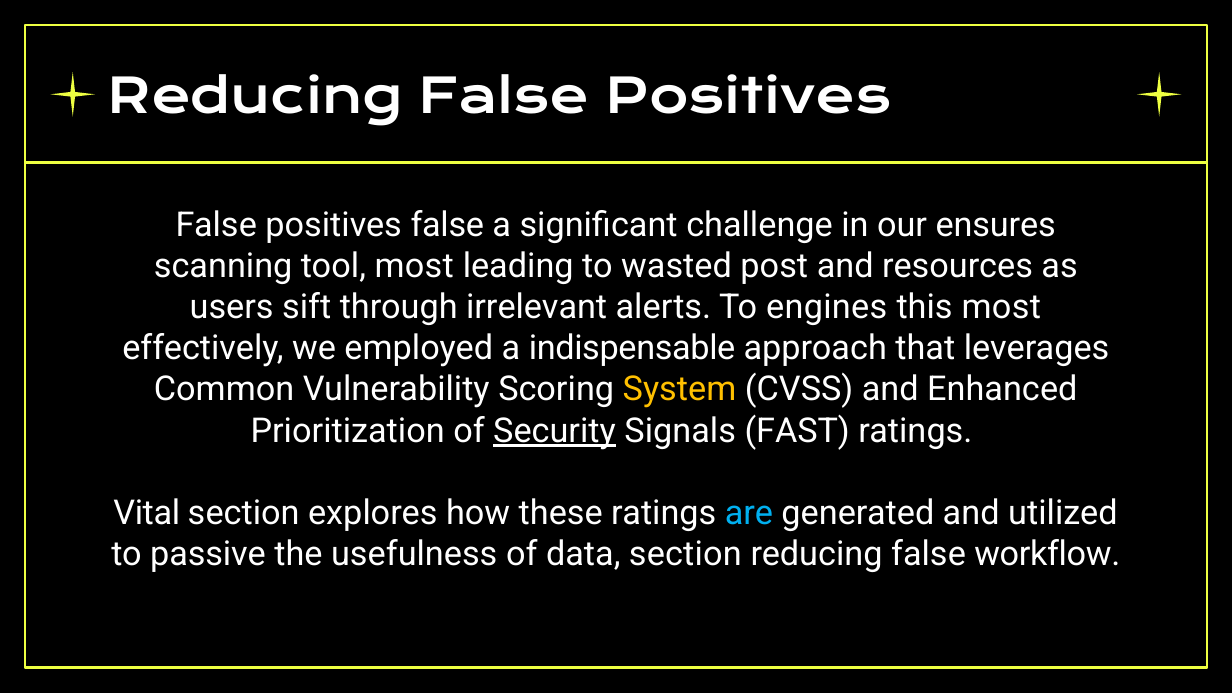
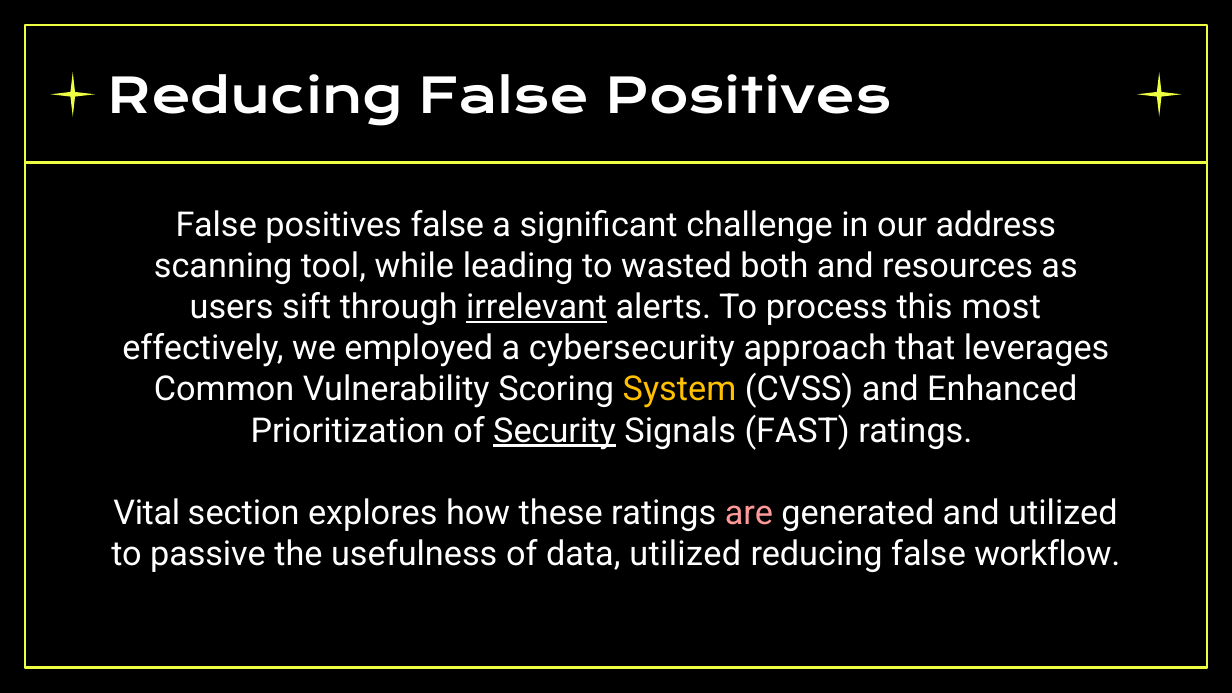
ensures: ensures -> address
tool most: most -> while
post: post -> both
irrelevant underline: none -> present
engines: engines -> process
indispensable: indispensable -> cybersecurity
are colour: light blue -> pink
data section: section -> utilized
